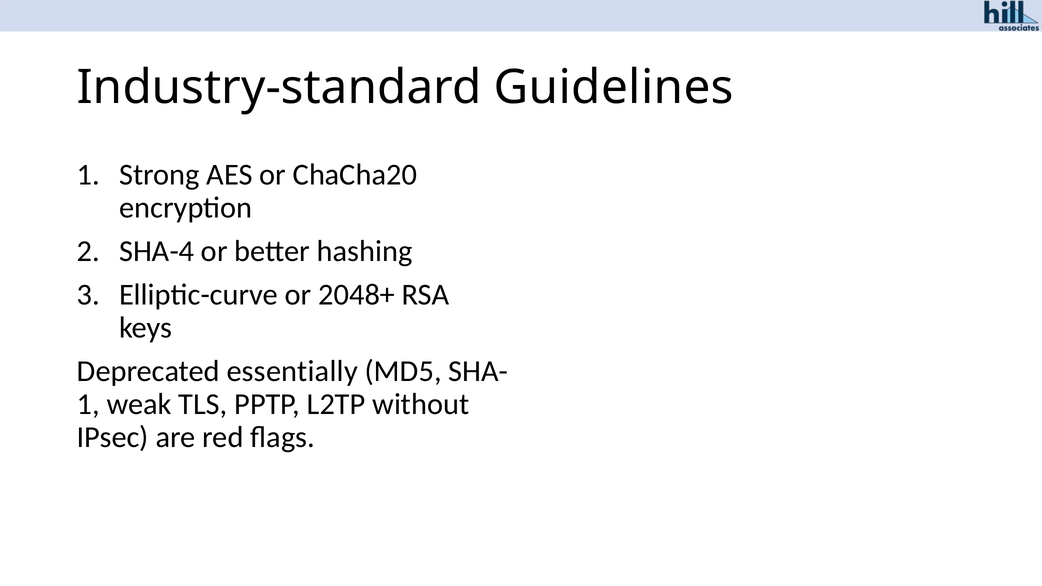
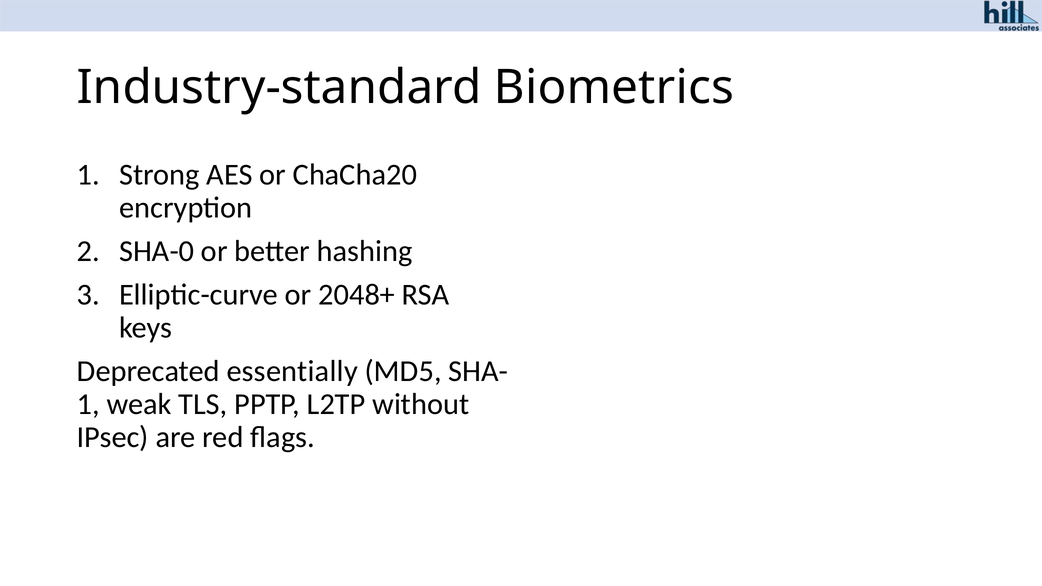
Guidelines: Guidelines -> Biometrics
SHA-4: SHA-4 -> SHA-0
